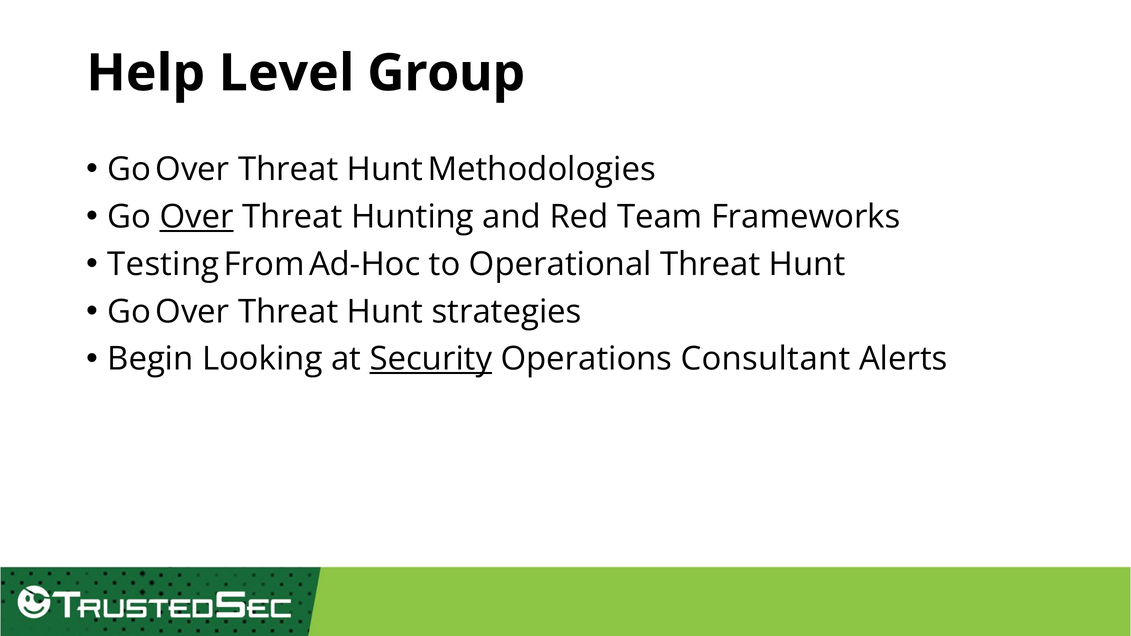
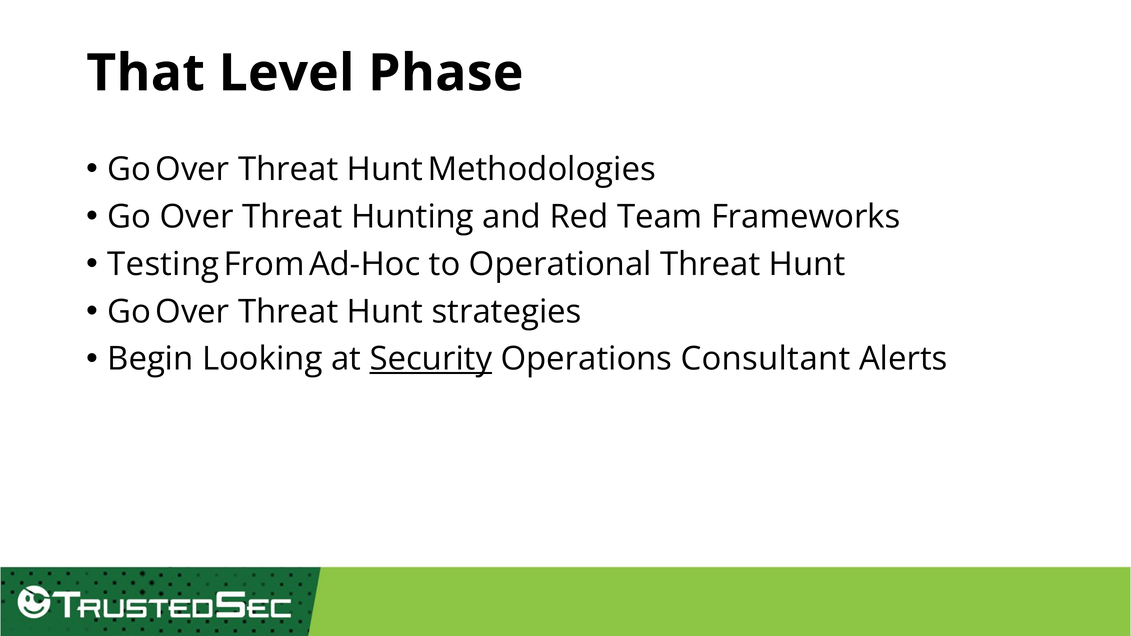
Help: Help -> That
Group: Group -> Phase
Over at (197, 217) underline: present -> none
